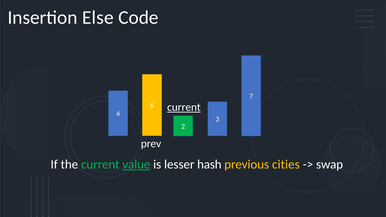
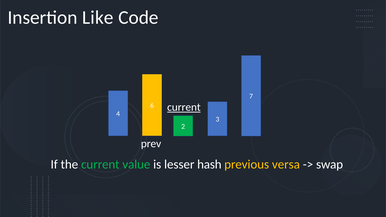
Else: Else -> Like
value underline: present -> none
cities: cities -> versa
